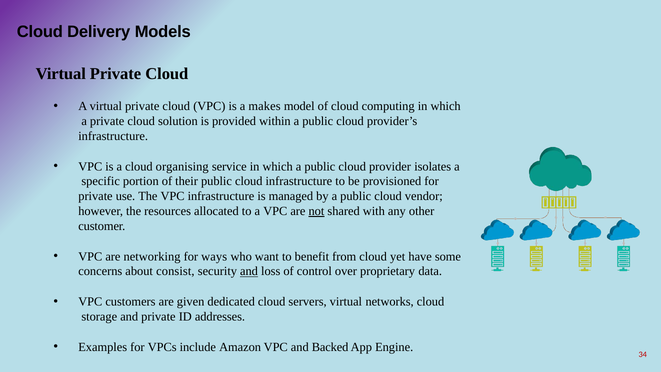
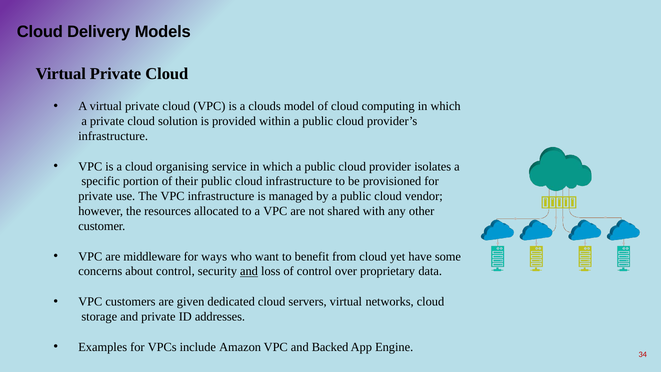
makes: makes -> clouds
not underline: present -> none
networking: networking -> middleware
about consist: consist -> control
